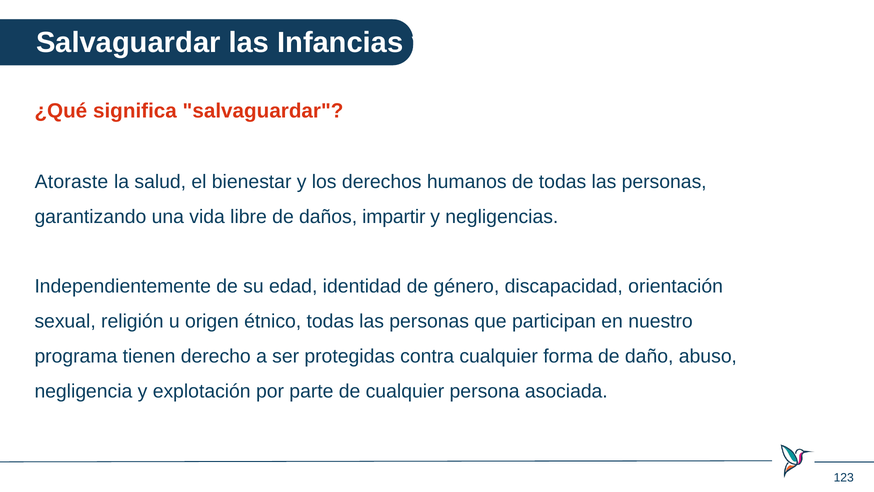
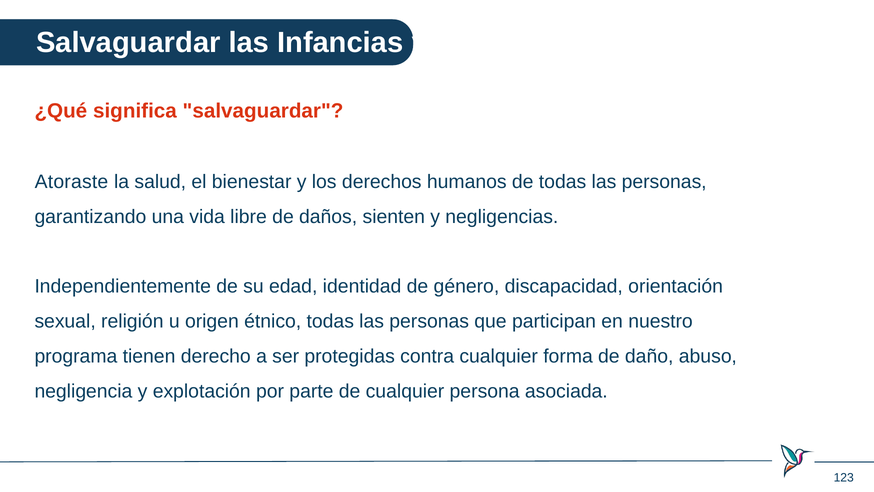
impartir: impartir -> sienten
